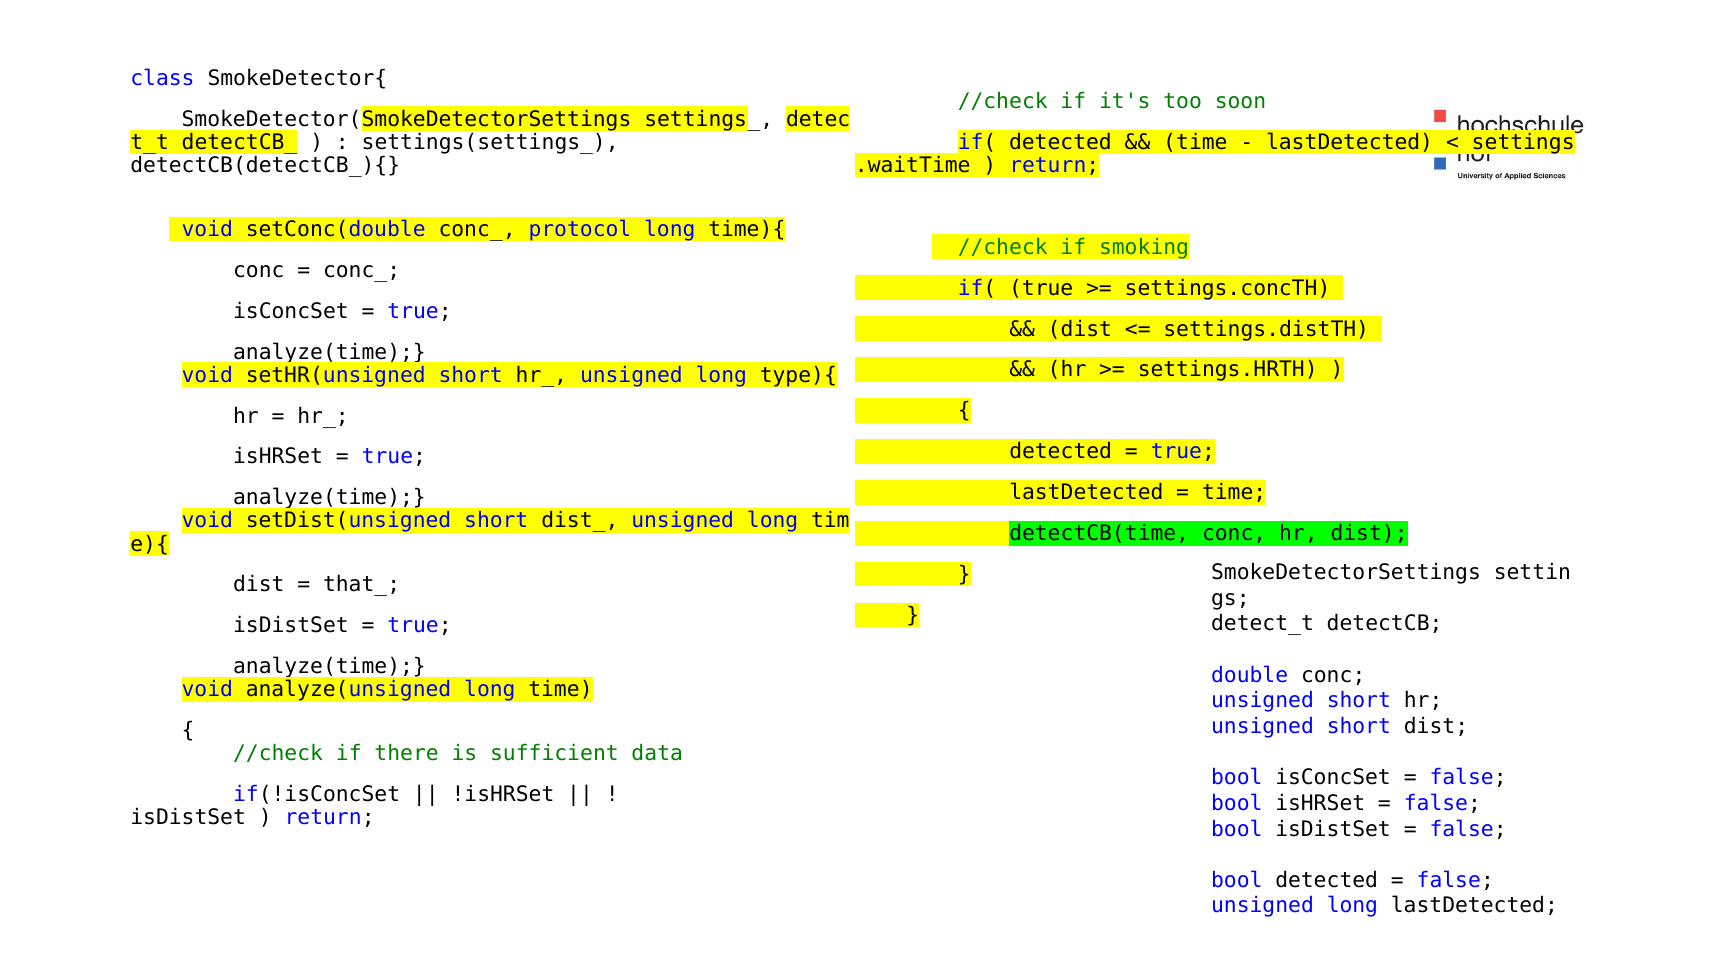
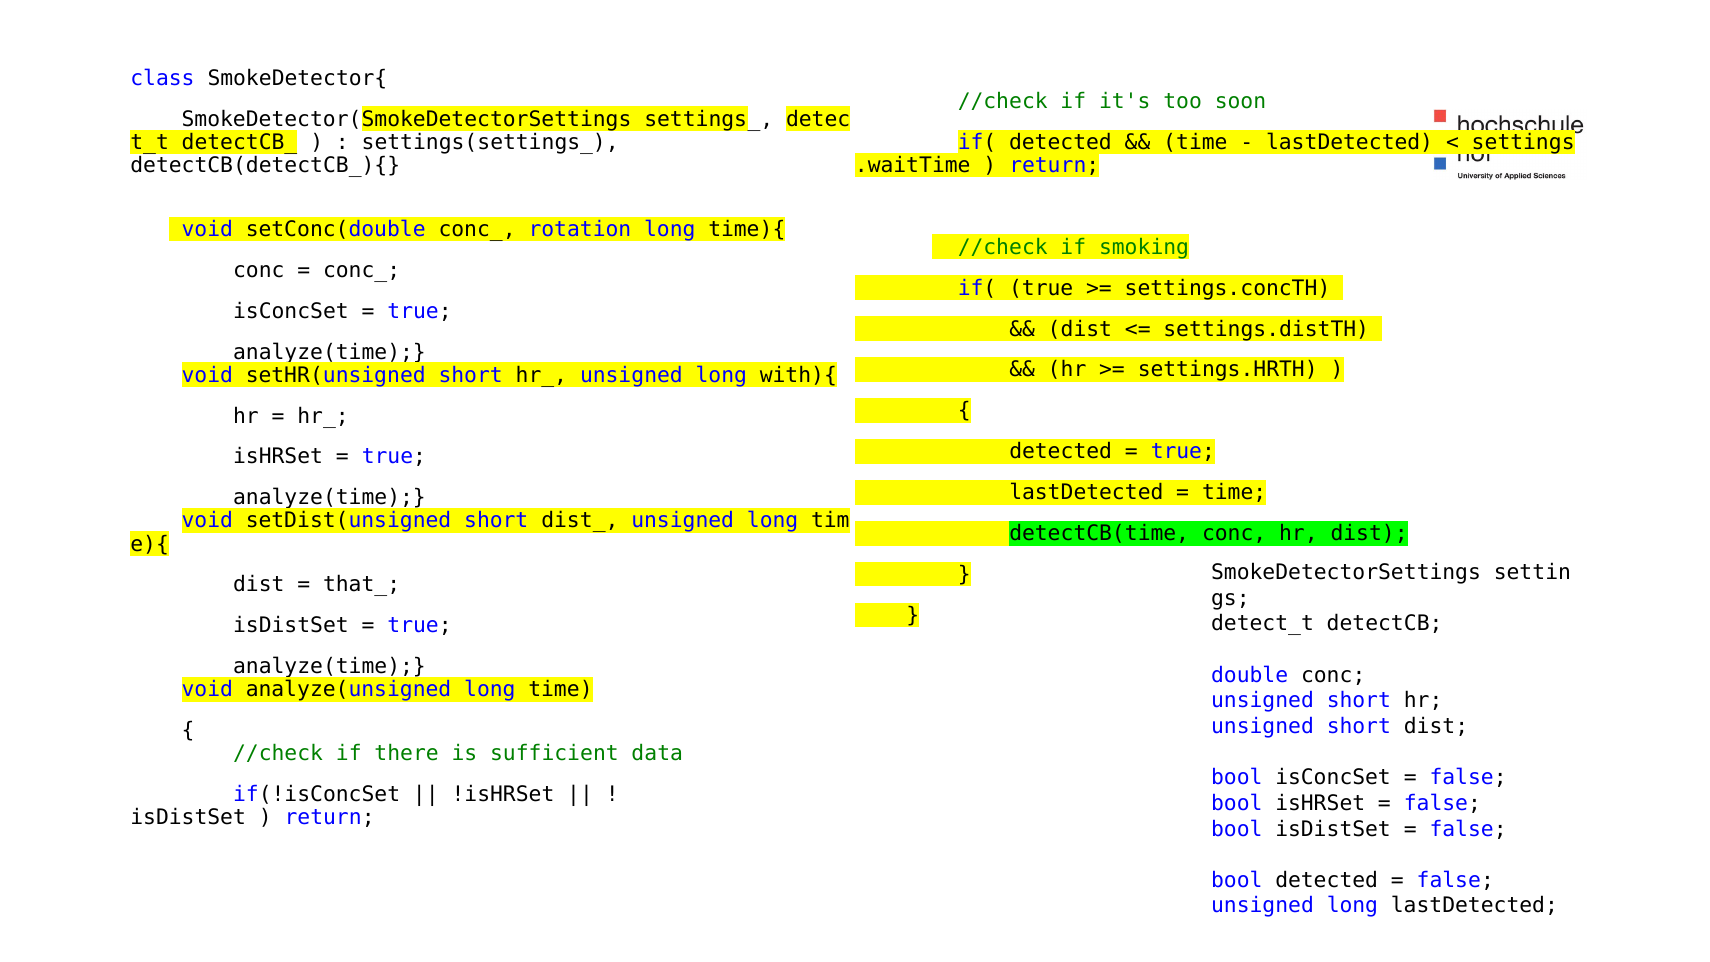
protocol: protocol -> rotation
type){: type){ -> with){
